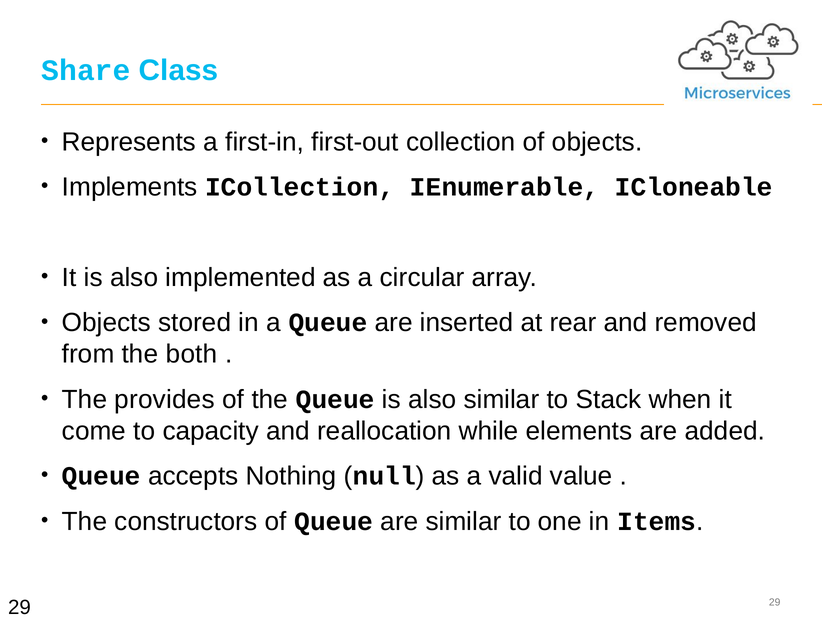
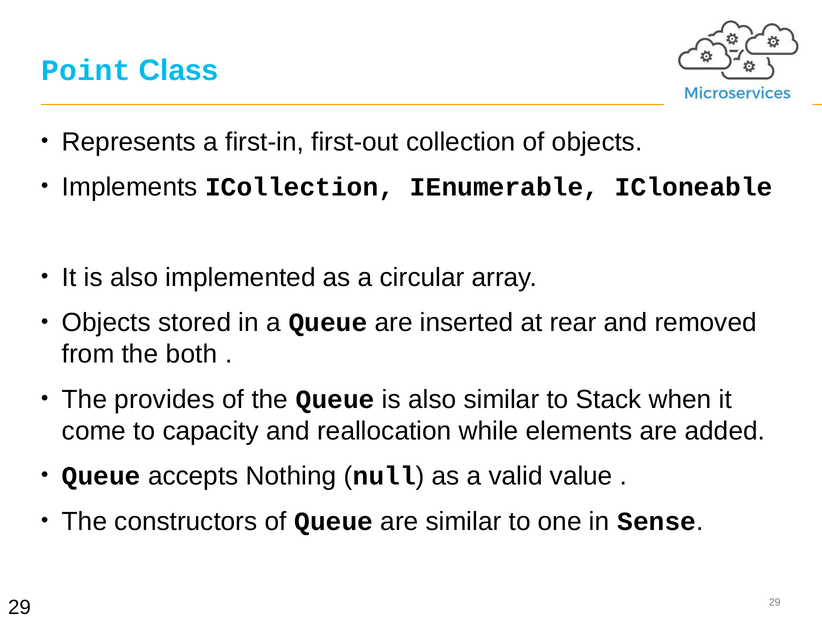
Share: Share -> Point
Items: Items -> Sense
